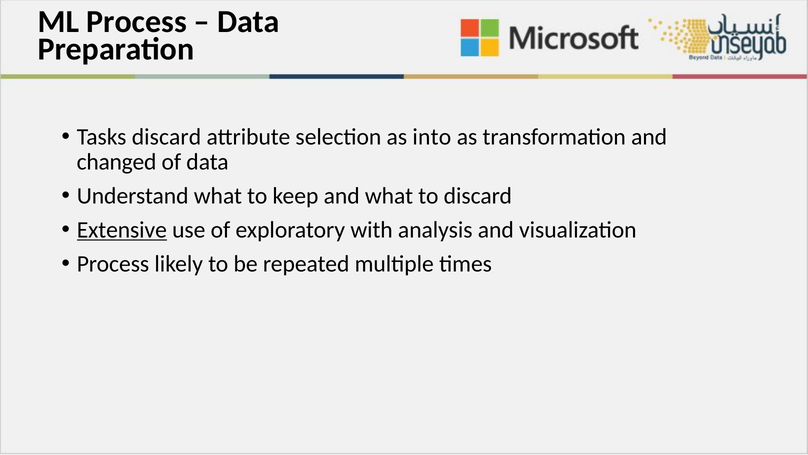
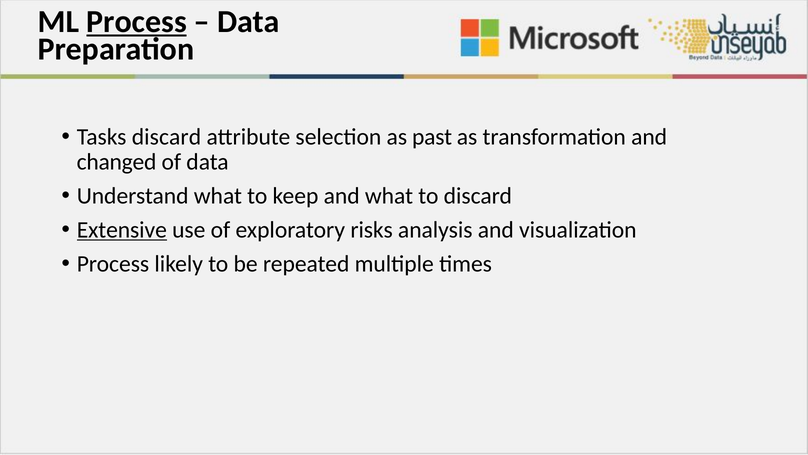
Process at (137, 22) underline: none -> present
into: into -> past
with: with -> risks
